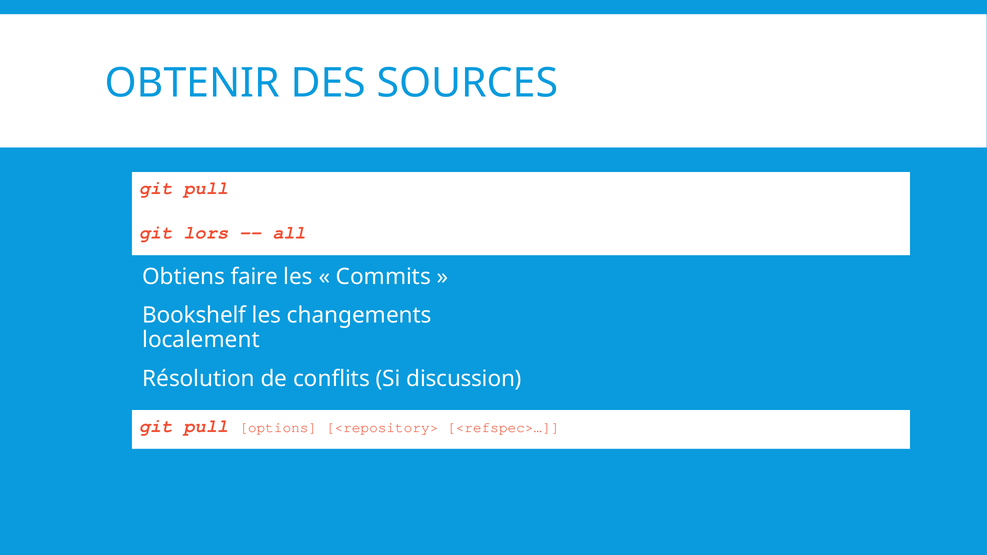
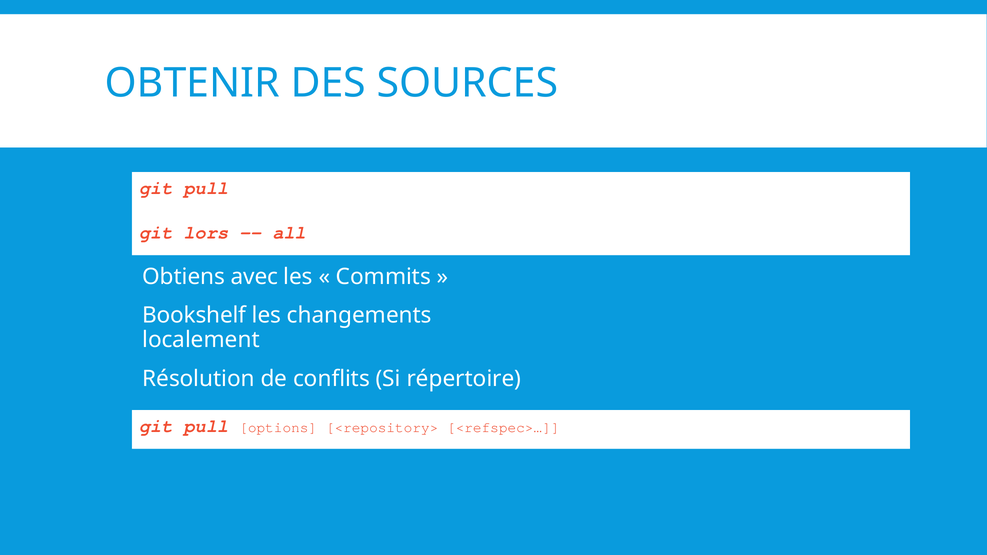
faire: faire -> avec
discussion: discussion -> répertoire
